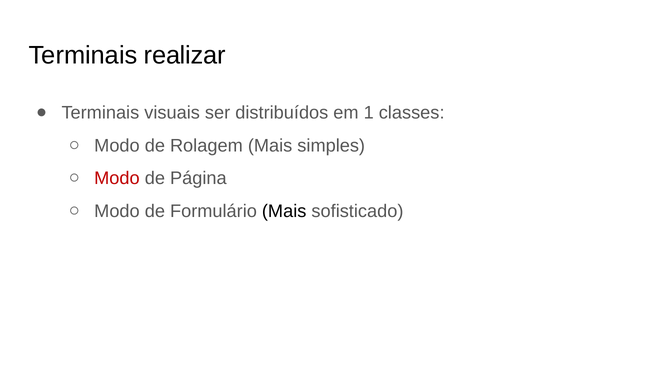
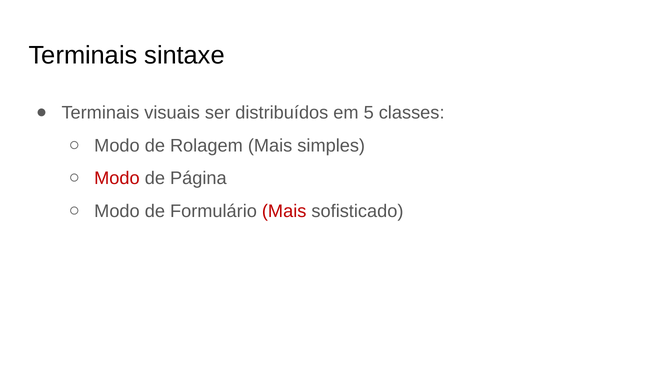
realizar: realizar -> sintaxe
1: 1 -> 5
Mais at (284, 211) colour: black -> red
